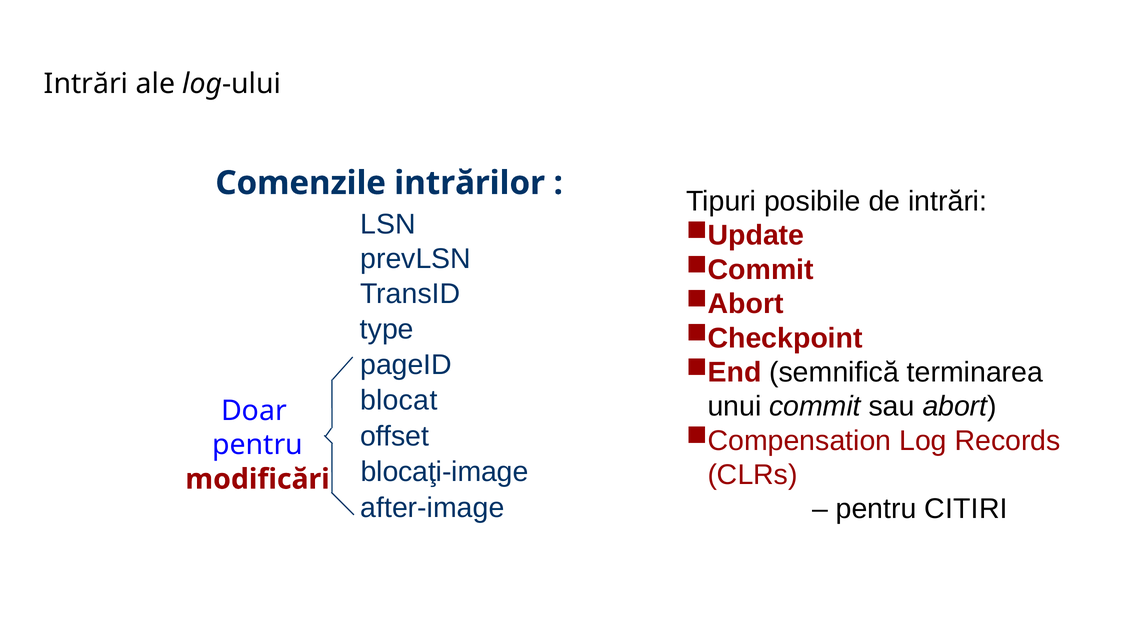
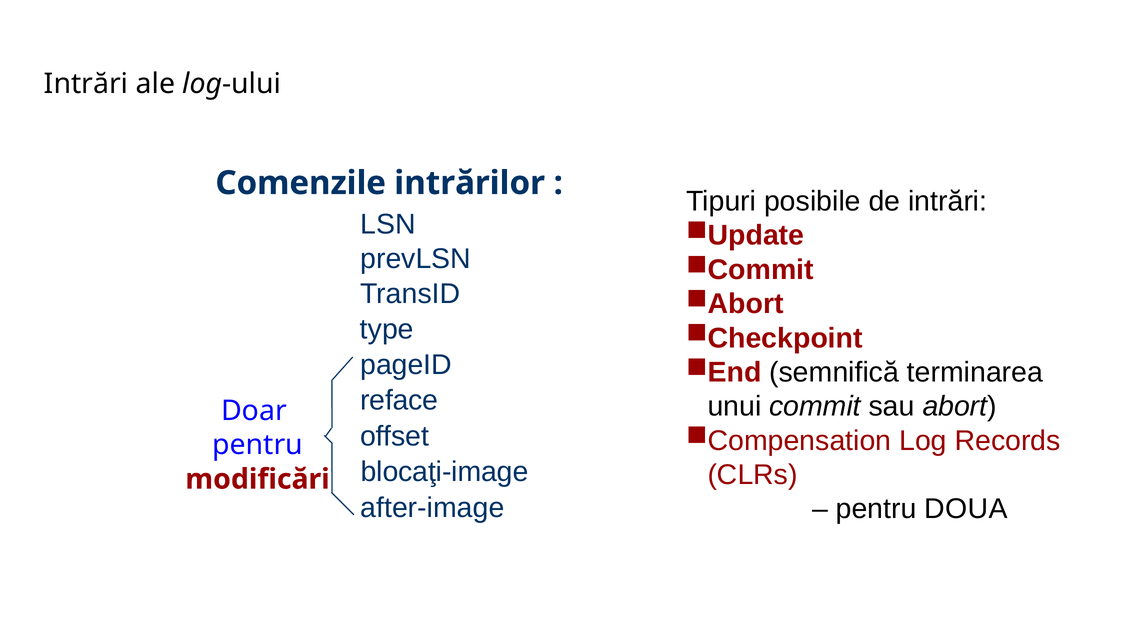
blocat: blocat -> reface
CITIRI: CITIRI -> DOUA
